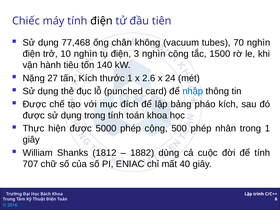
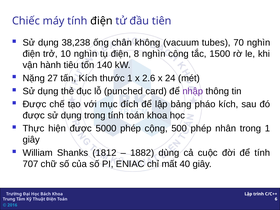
77,468: 77,468 -> 38,238
3: 3 -> 8
nhập colour: blue -> purple
